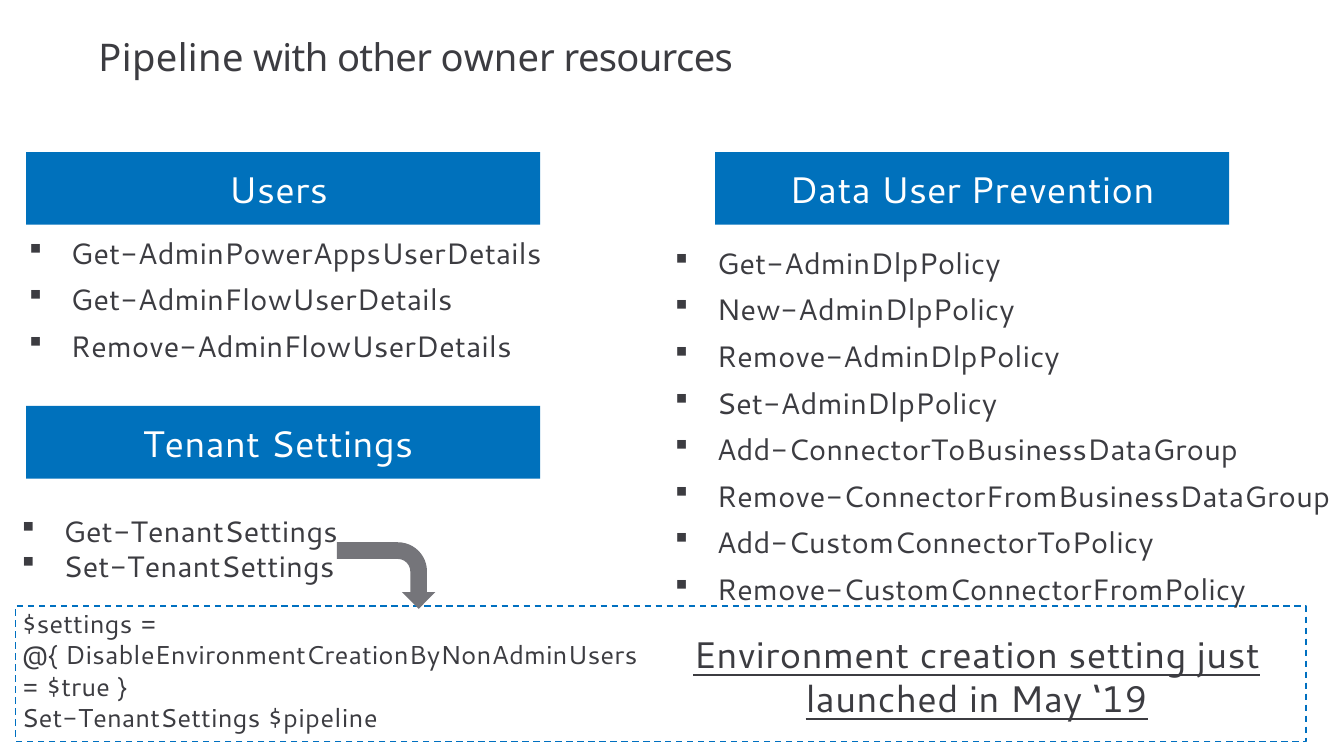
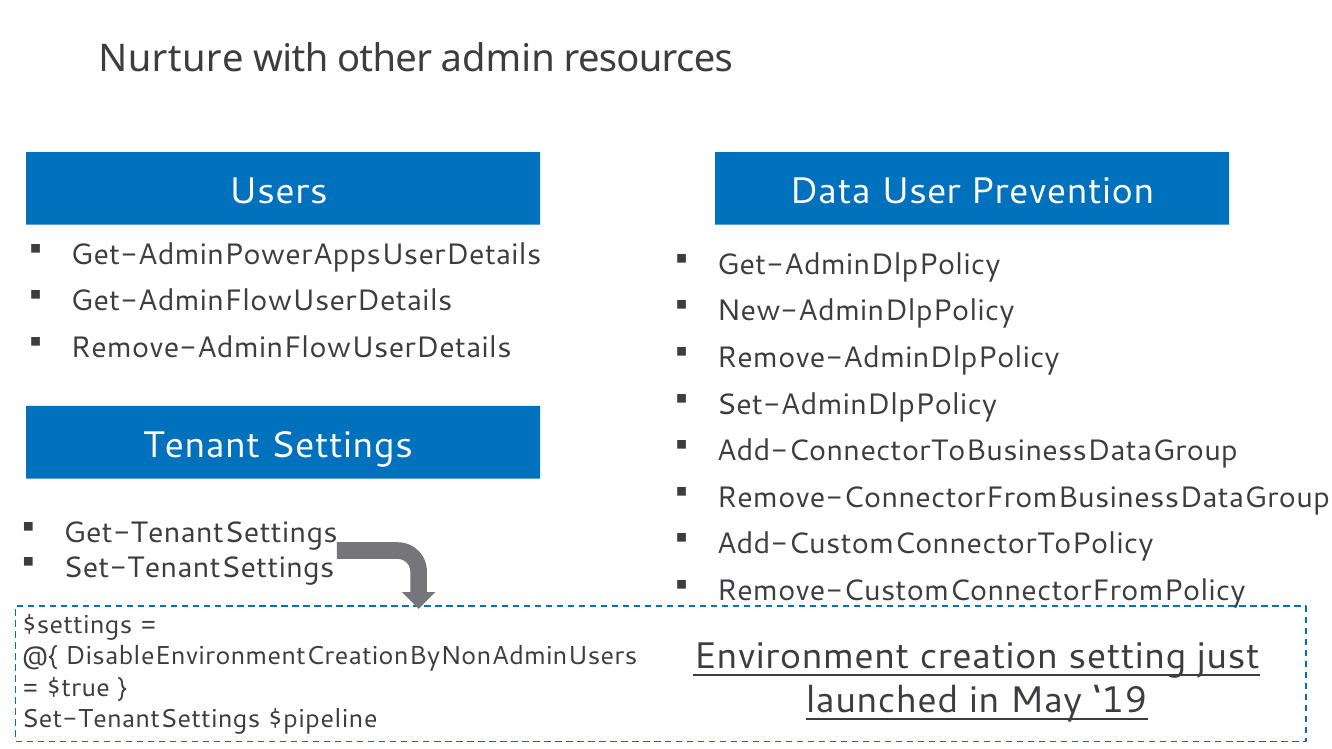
Pipeline: Pipeline -> Nurture
owner: owner -> admin
